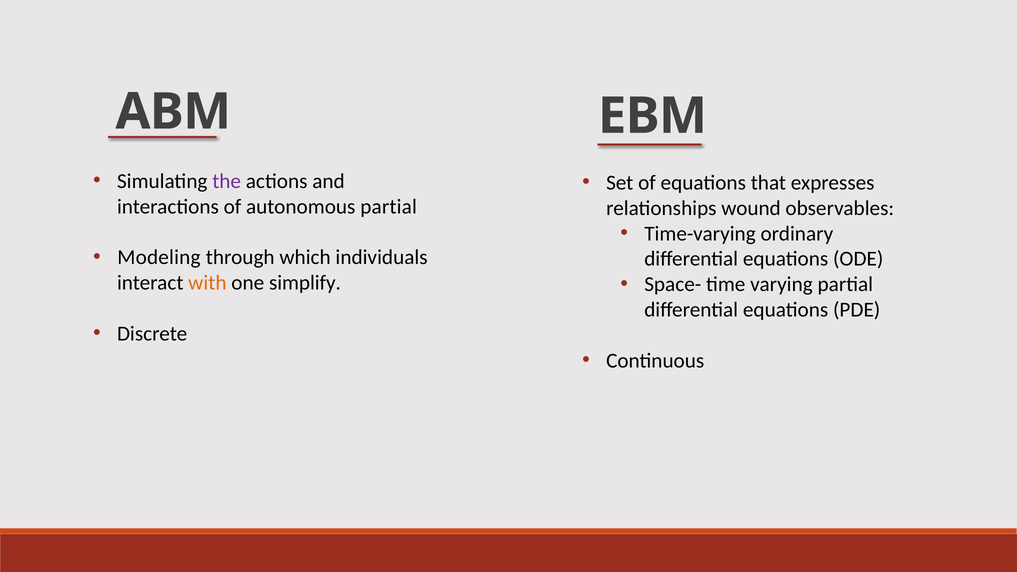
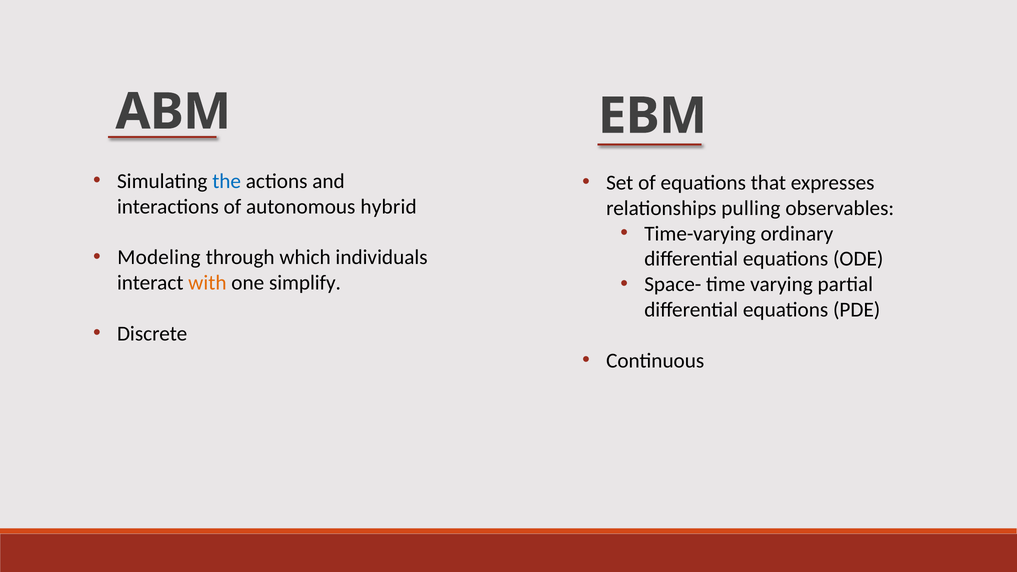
the colour: purple -> blue
autonomous partial: partial -> hybrid
wound: wound -> pulling
